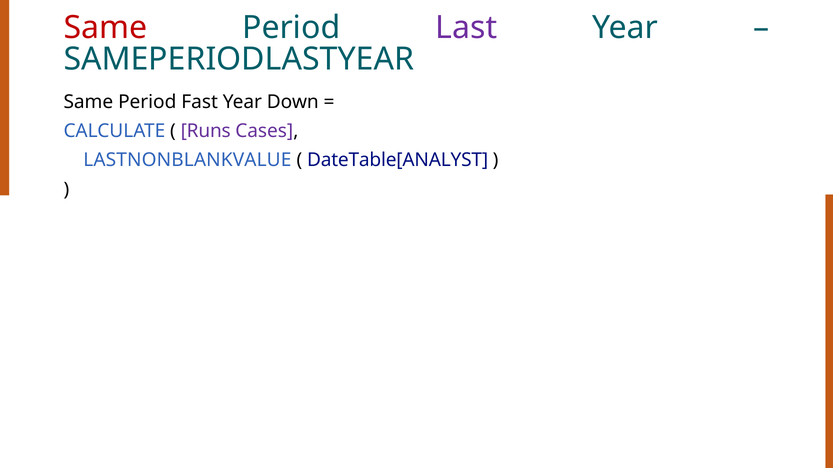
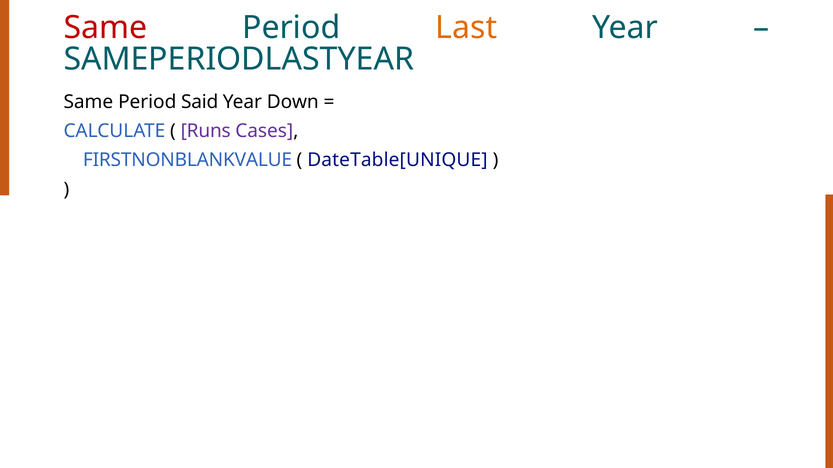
Last colour: purple -> orange
Fast: Fast -> Said
LASTNONBLANKVALUE: LASTNONBLANKVALUE -> FIRSTNONBLANKVALUE
DateTable[ANALYST: DateTable[ANALYST -> DateTable[UNIQUE
